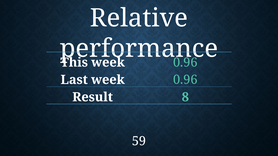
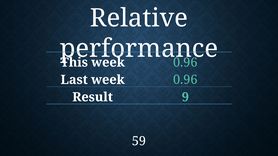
8: 8 -> 9
